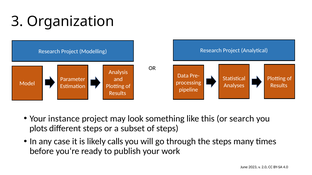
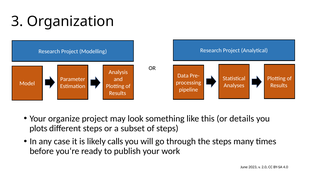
instance: instance -> organize
search: search -> details
